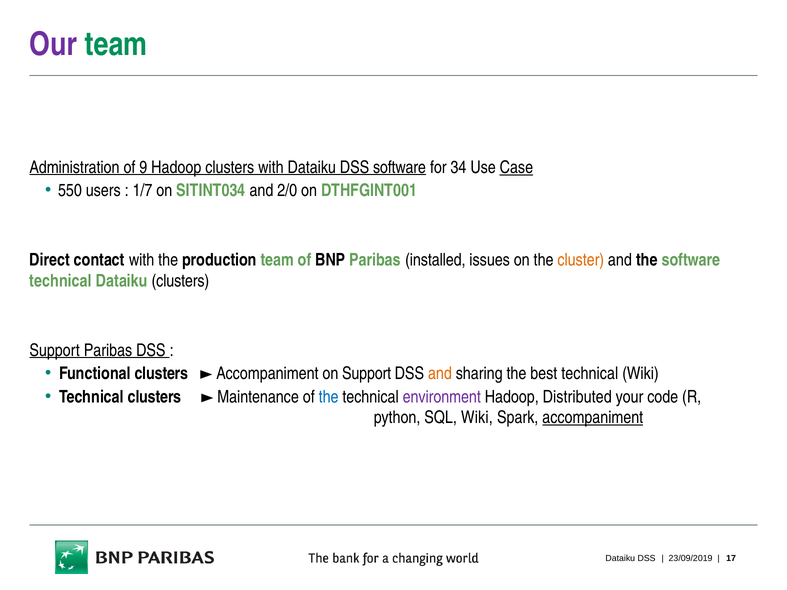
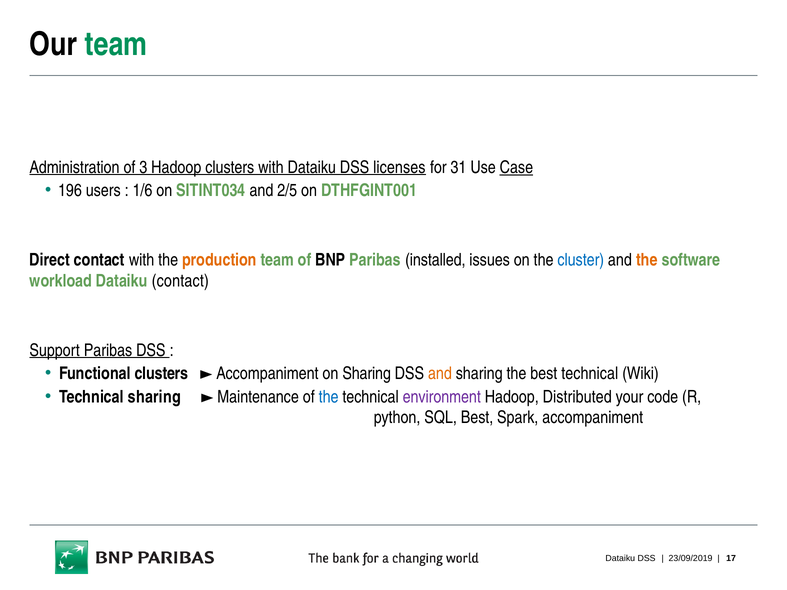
Our colour: purple -> black
9: 9 -> 3
DSS software: software -> licenses
34: 34 -> 31
550: 550 -> 196
1/7: 1/7 -> 1/6
2/0: 2/0 -> 2/5
production colour: black -> orange
cluster colour: orange -> blue
the at (647, 260) colour: black -> orange
technical at (61, 281): technical -> workload
Dataiku clusters: clusters -> contact
on Support: Support -> Sharing
Technical clusters: clusters -> sharing
SQL Wiki: Wiki -> Best
accompaniment underline: present -> none
